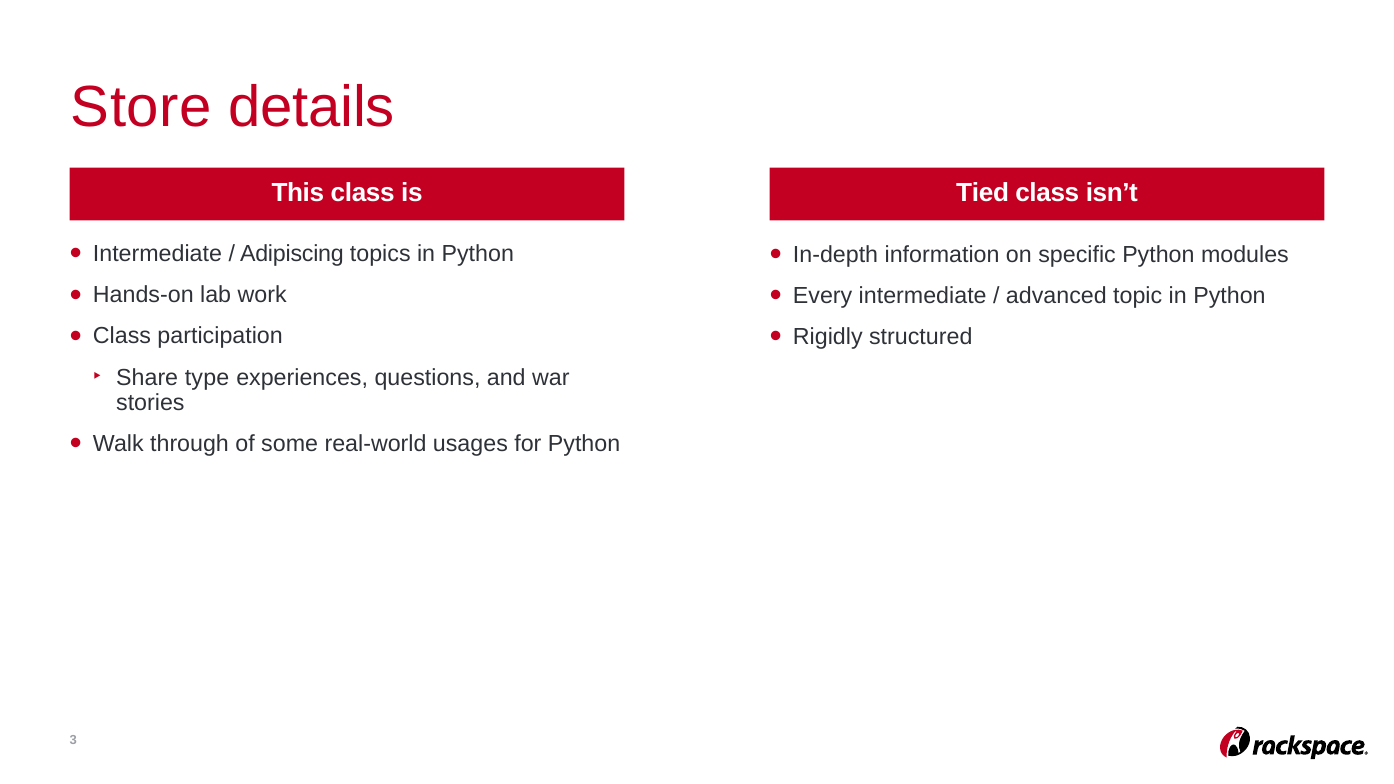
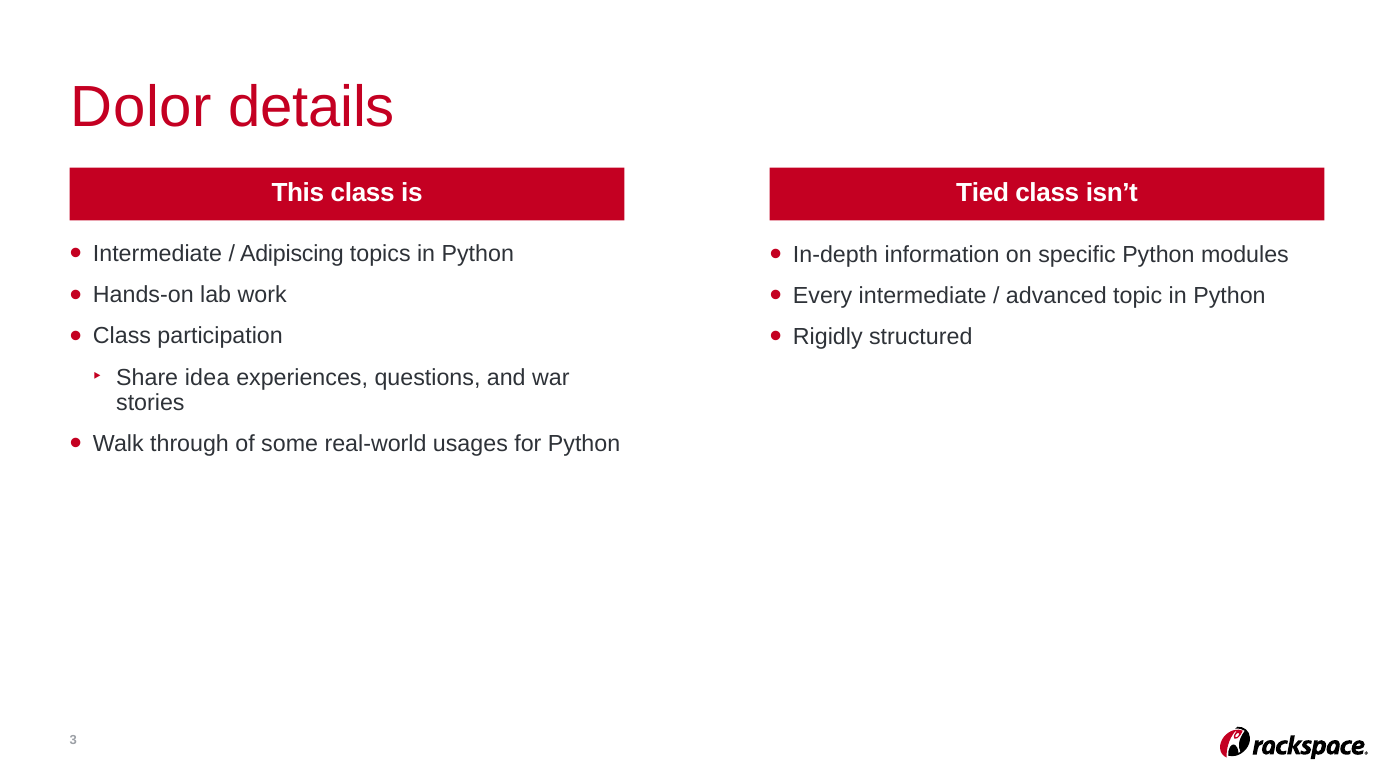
Store: Store -> Dolor
type: type -> idea
